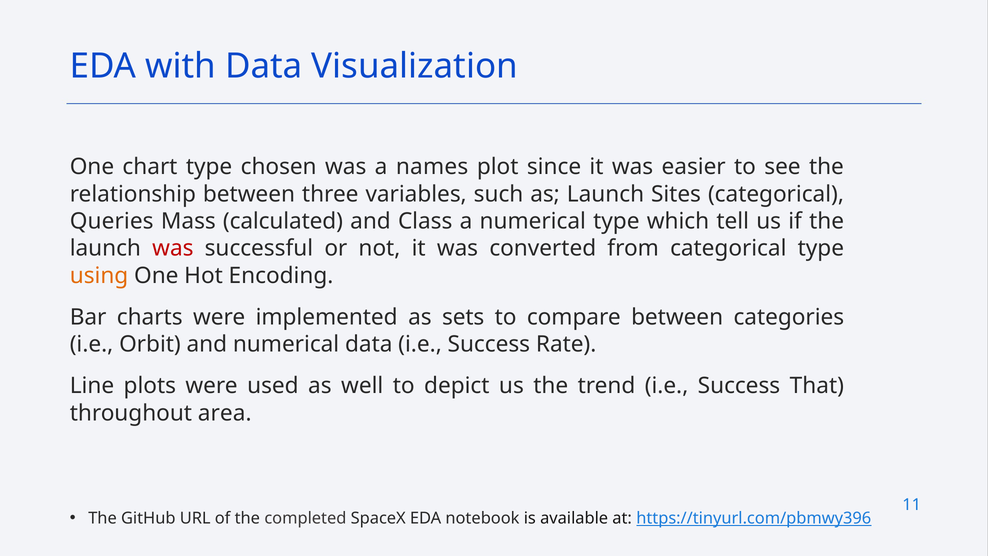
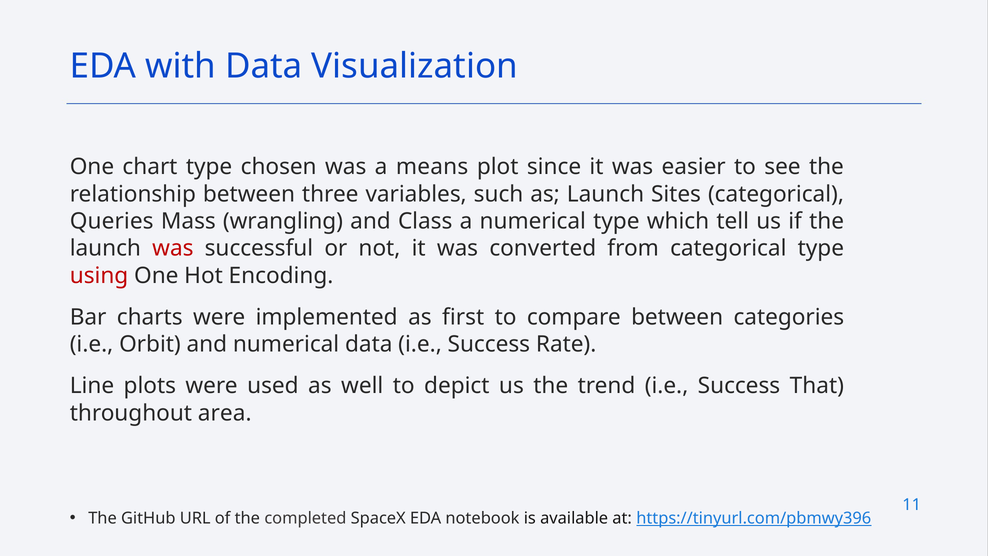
names: names -> means
calculated: calculated -> wrangling
using colour: orange -> red
sets: sets -> first
